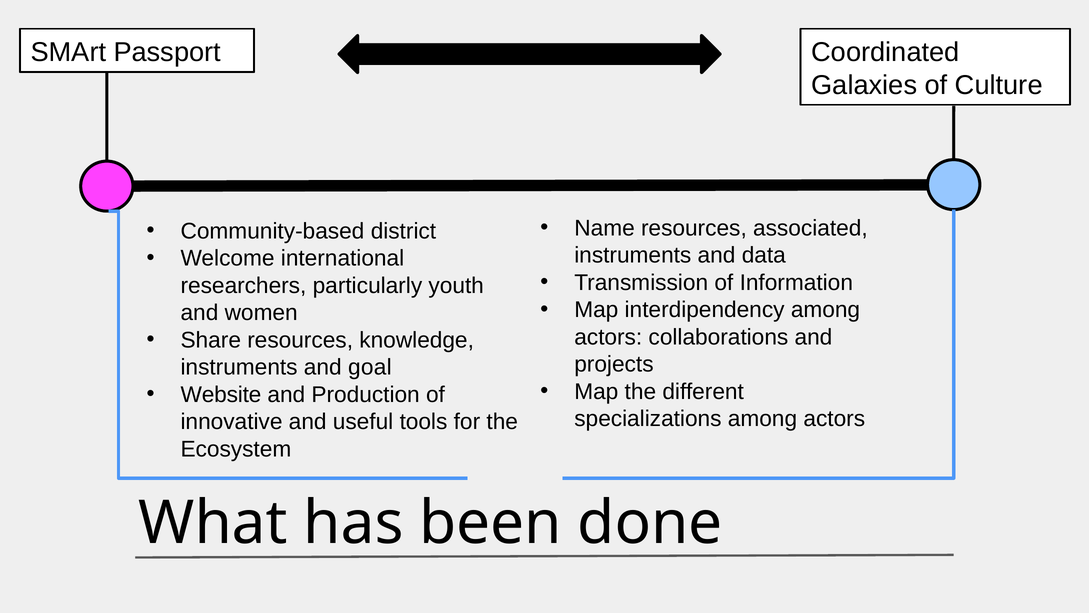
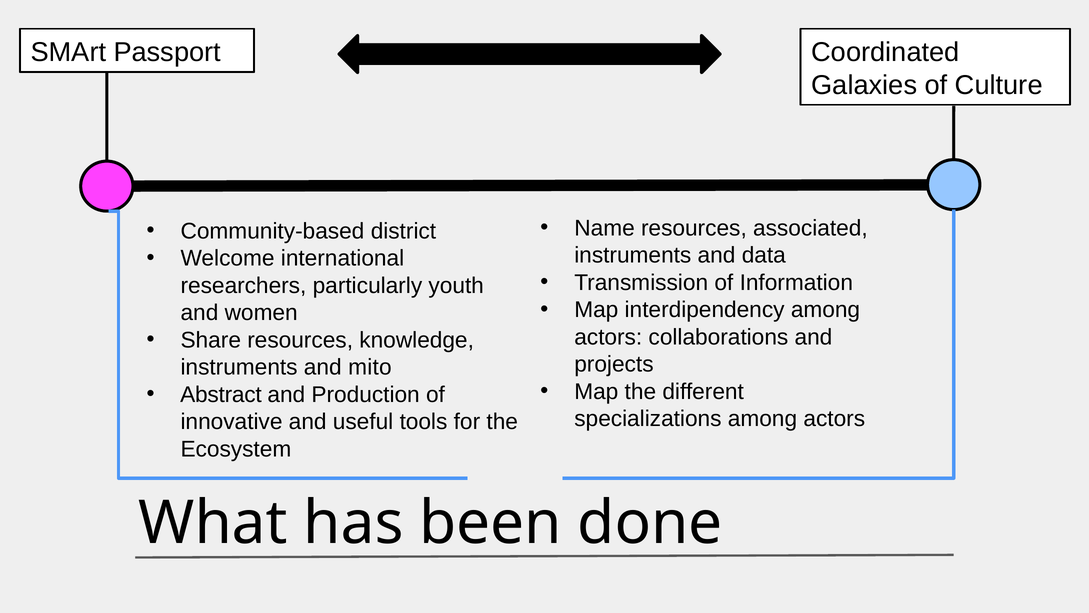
goal: goal -> mito
Website: Website -> Abstract
